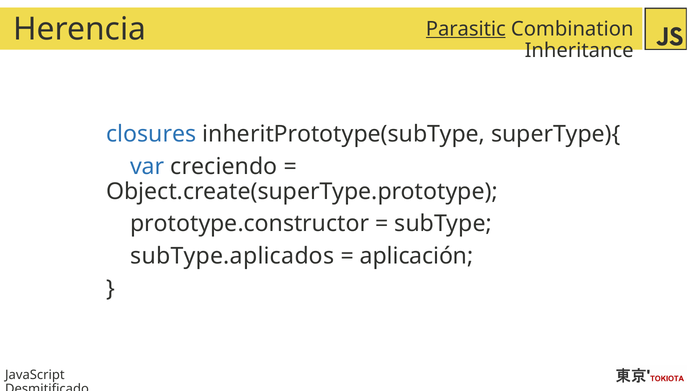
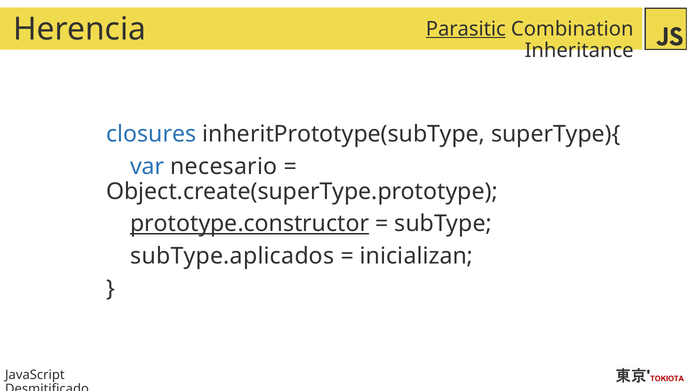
creciendo: creciendo -> necesario
prototype.constructor underline: none -> present
aplicación: aplicación -> inicializan
